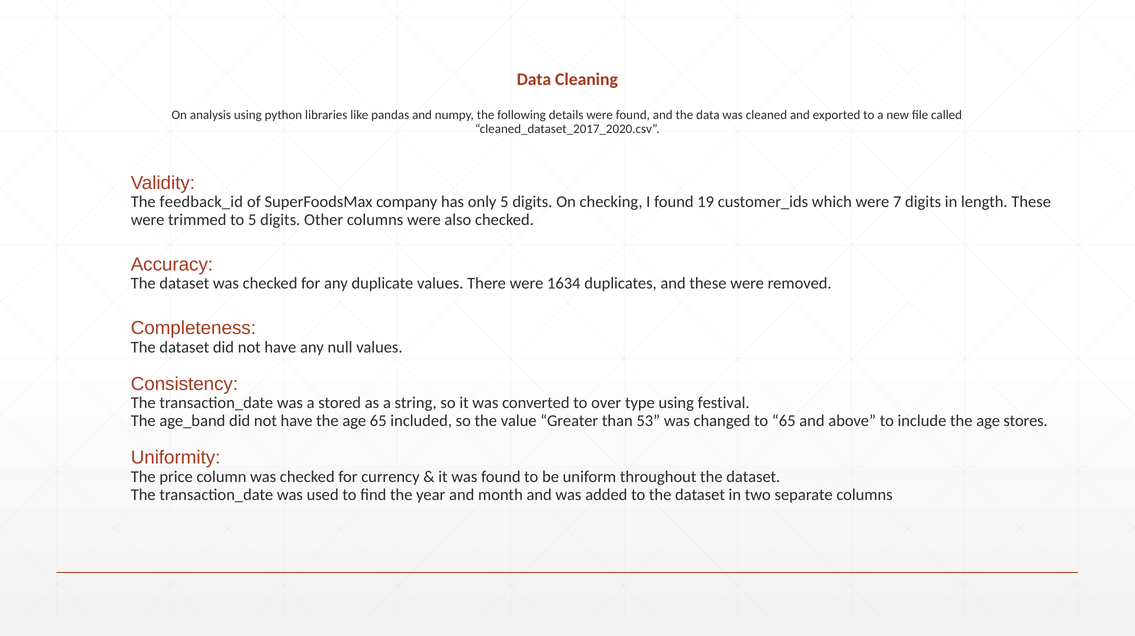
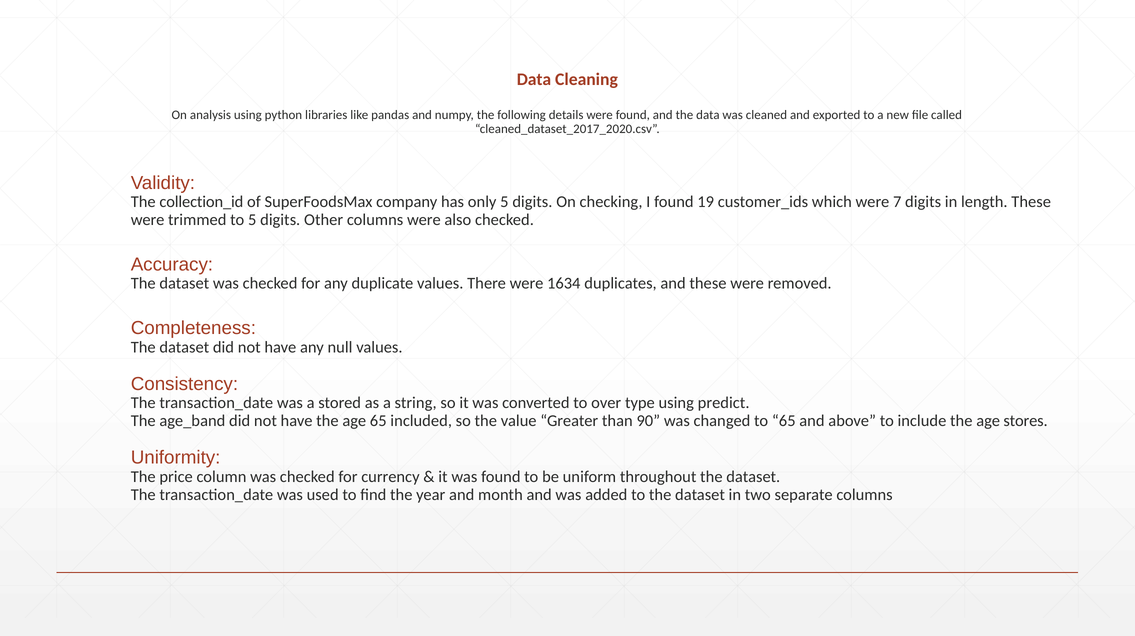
feedback_id: feedback_id -> collection_id
festival: festival -> predict
53: 53 -> 90
